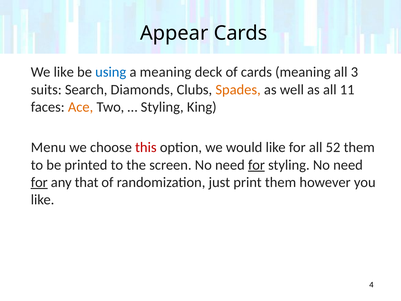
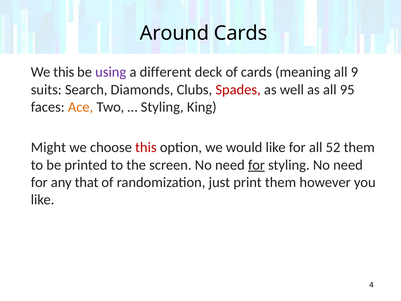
Appear: Appear -> Around
We like: like -> this
using colour: blue -> purple
a meaning: meaning -> different
3: 3 -> 9
Spades colour: orange -> red
11: 11 -> 95
Menu: Menu -> Might
for at (39, 182) underline: present -> none
